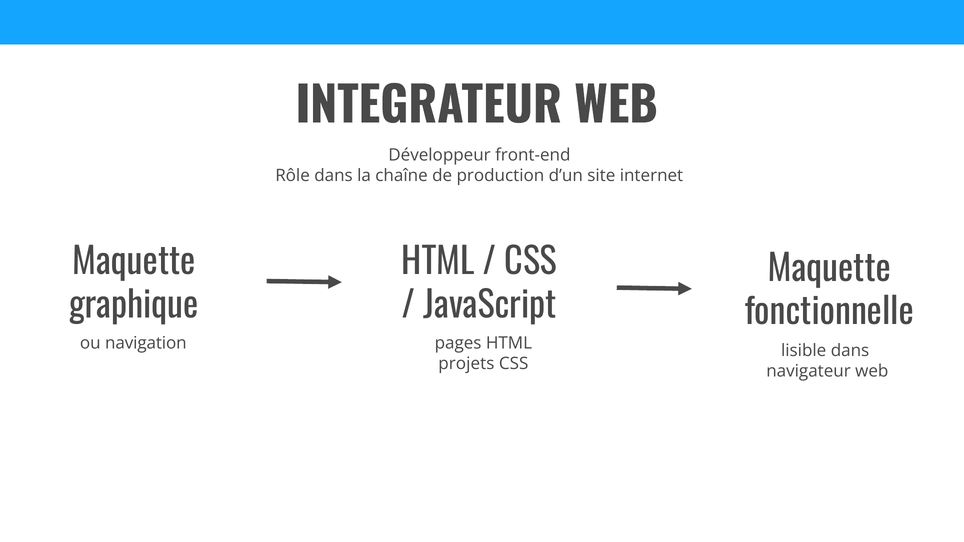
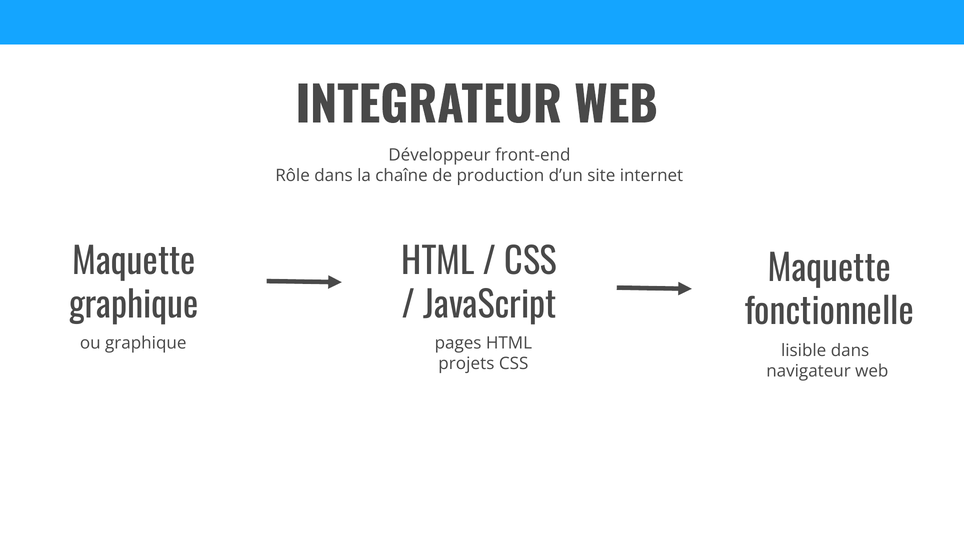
ou navigation: navigation -> graphique
